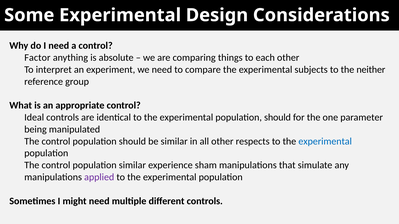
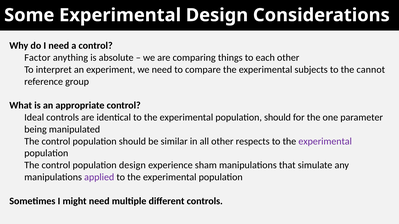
neither: neither -> cannot
experimental at (325, 142) colour: blue -> purple
population similar: similar -> design
